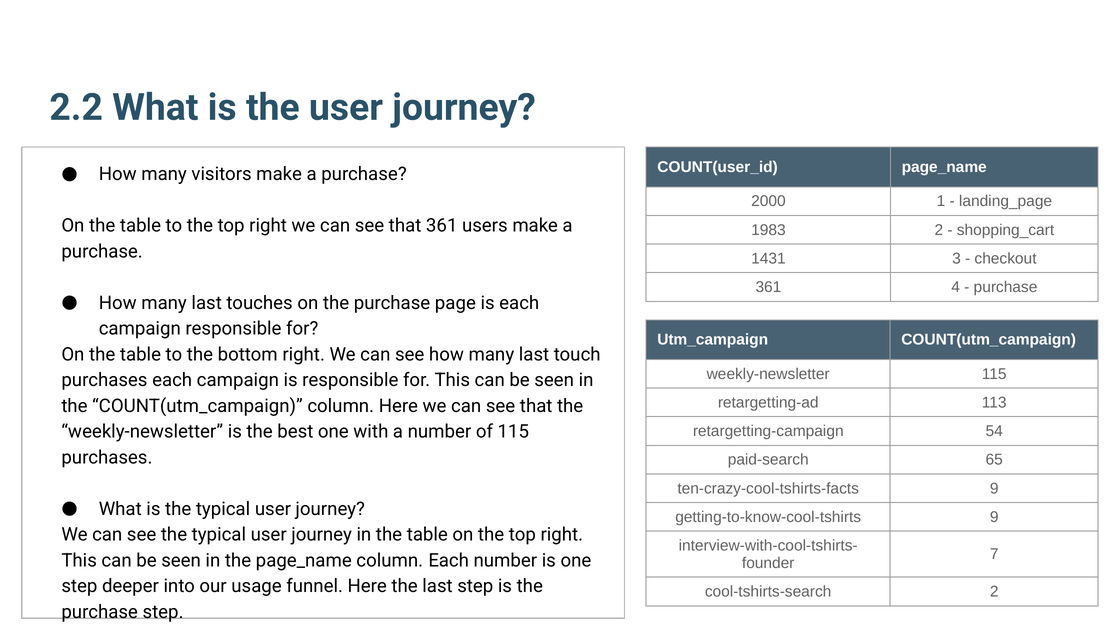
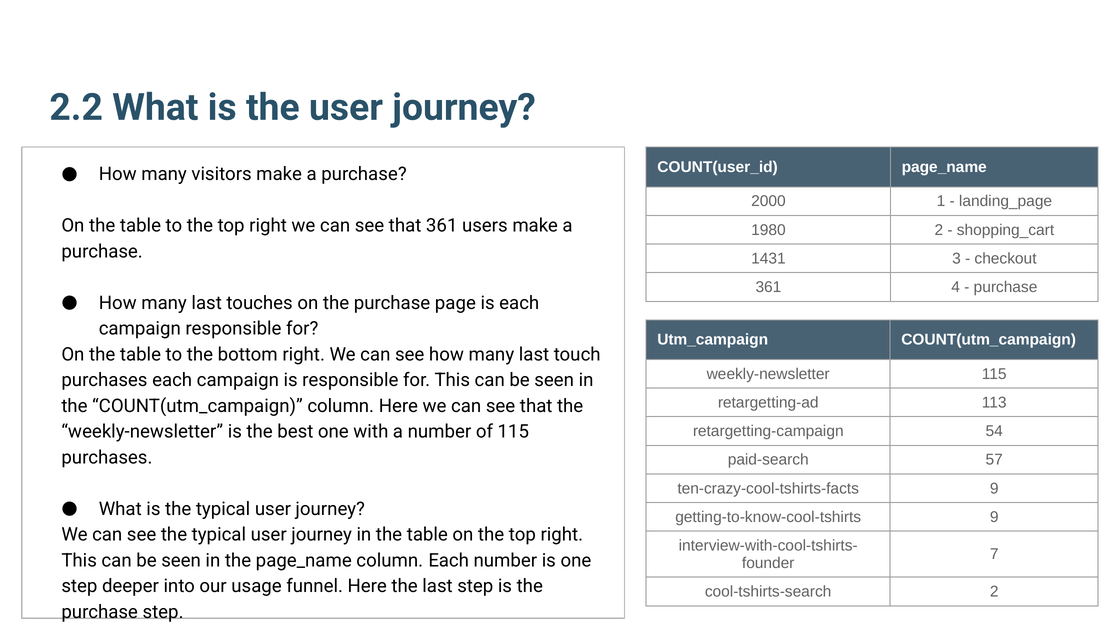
1983: 1983 -> 1980
65: 65 -> 57
